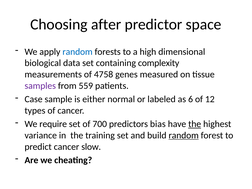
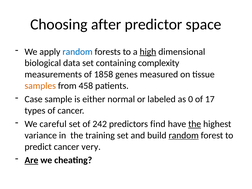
high underline: none -> present
4758: 4758 -> 1858
samples colour: purple -> orange
559: 559 -> 458
6: 6 -> 0
12: 12 -> 17
require: require -> careful
700: 700 -> 242
bias: bias -> find
slow: slow -> very
Are underline: none -> present
